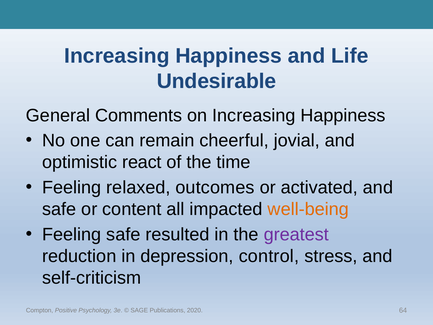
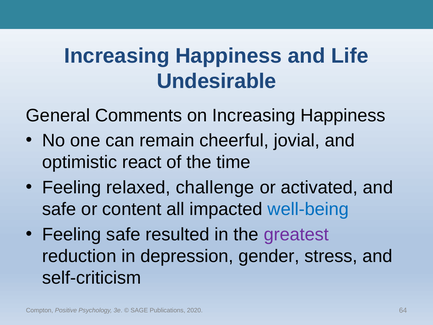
outcomes: outcomes -> challenge
well-being colour: orange -> blue
control: control -> gender
